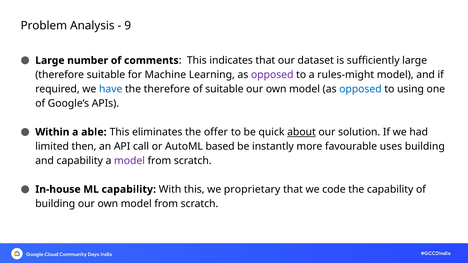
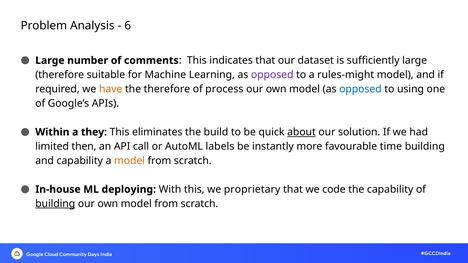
9: 9 -> 6
have colour: blue -> orange
of suitable: suitable -> process
able: able -> they
offer: offer -> build
based: based -> labels
uses: uses -> time
model at (130, 161) colour: purple -> orange
ML capability: capability -> deploying
building at (55, 204) underline: none -> present
